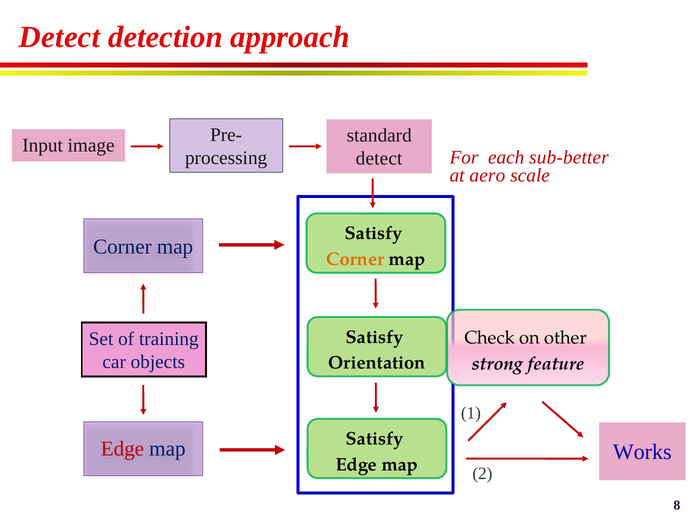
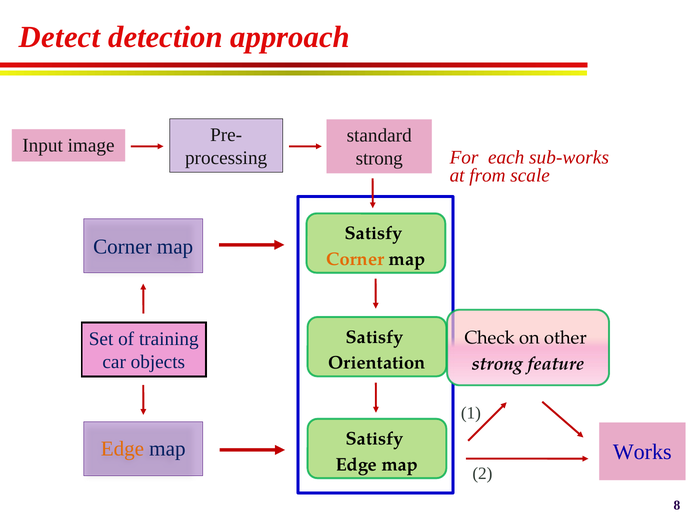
sub-better: sub-better -> sub-works
detect at (379, 159): detect -> strong
aero: aero -> from
Edge at (122, 449) colour: red -> orange
